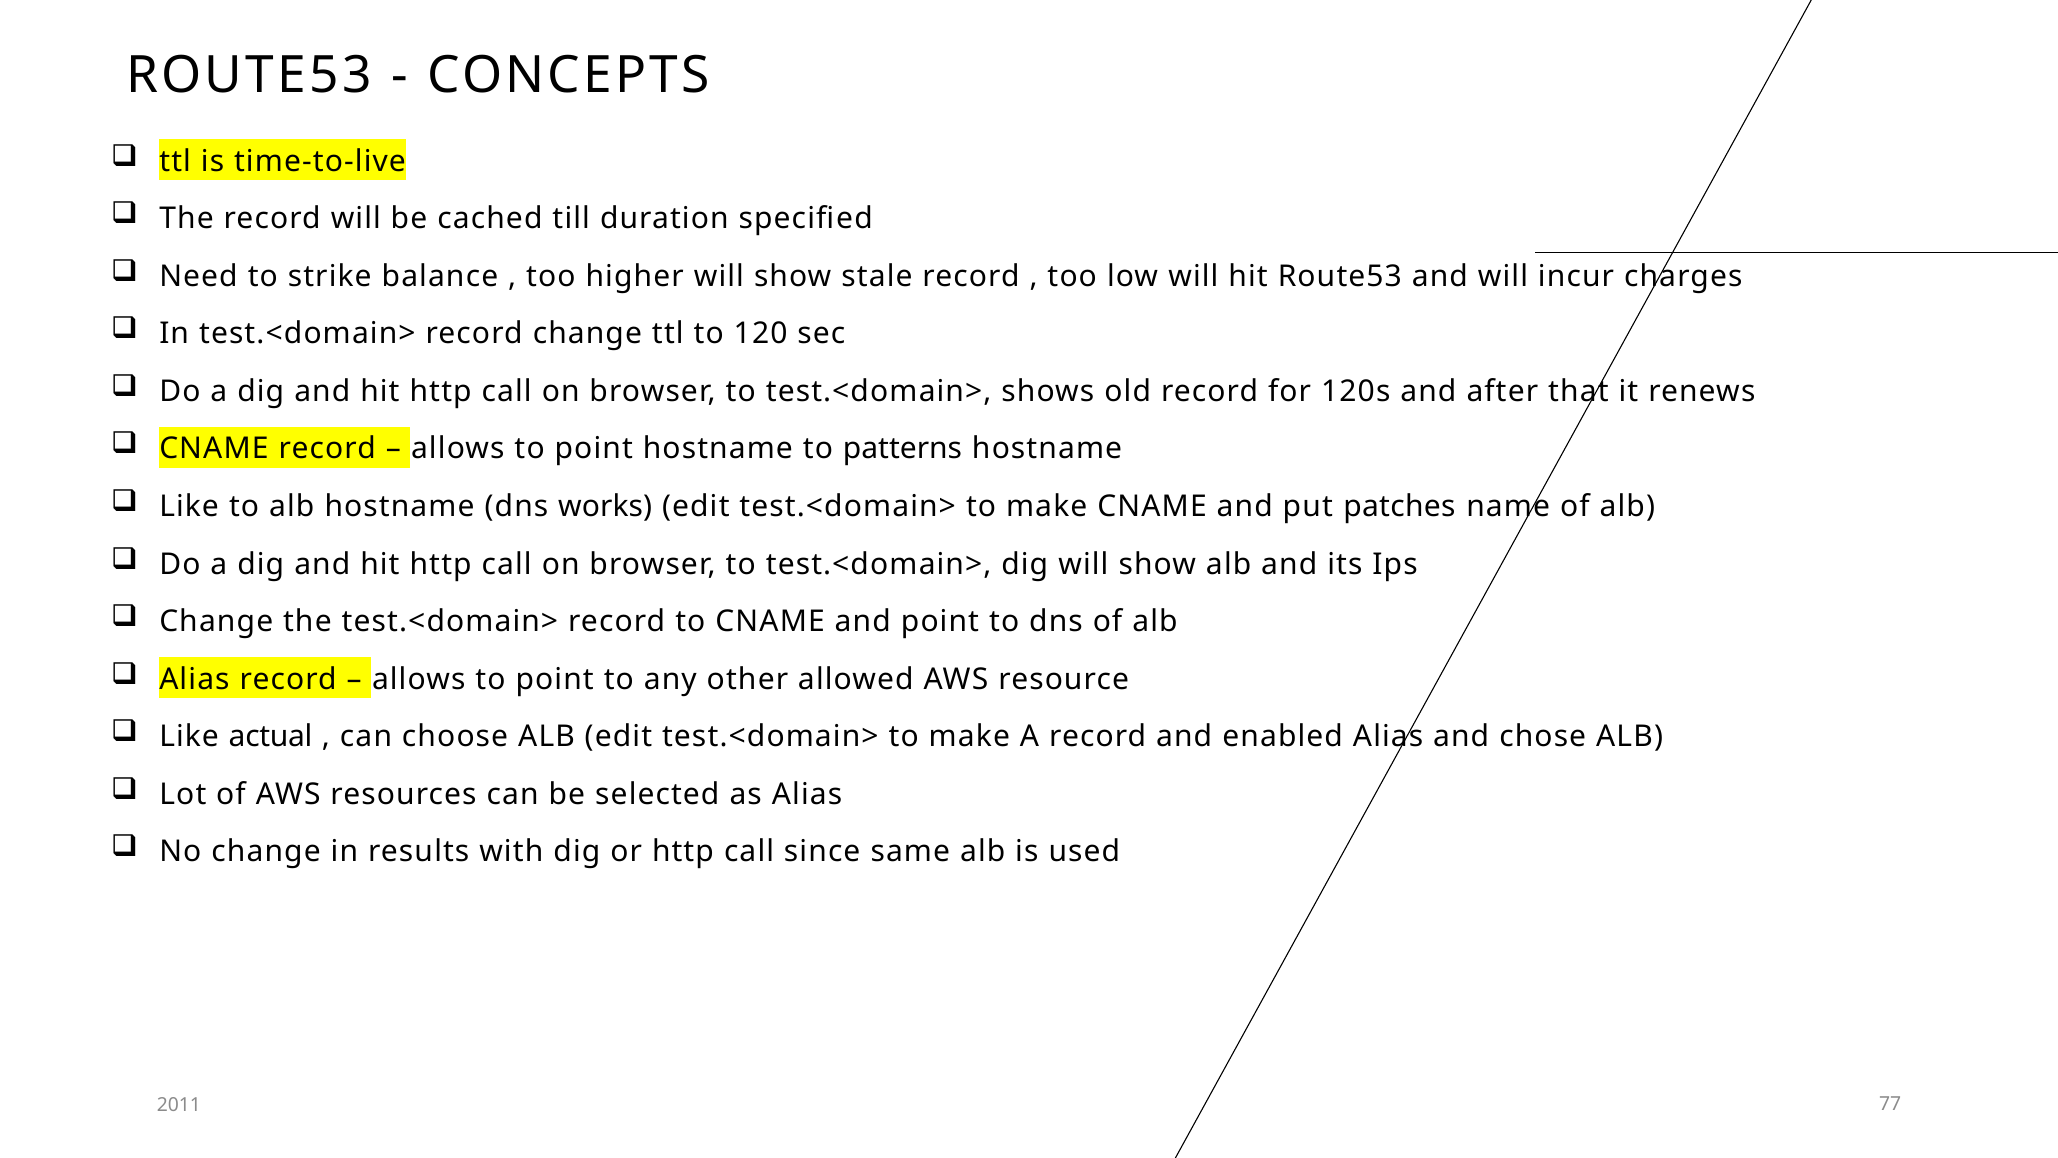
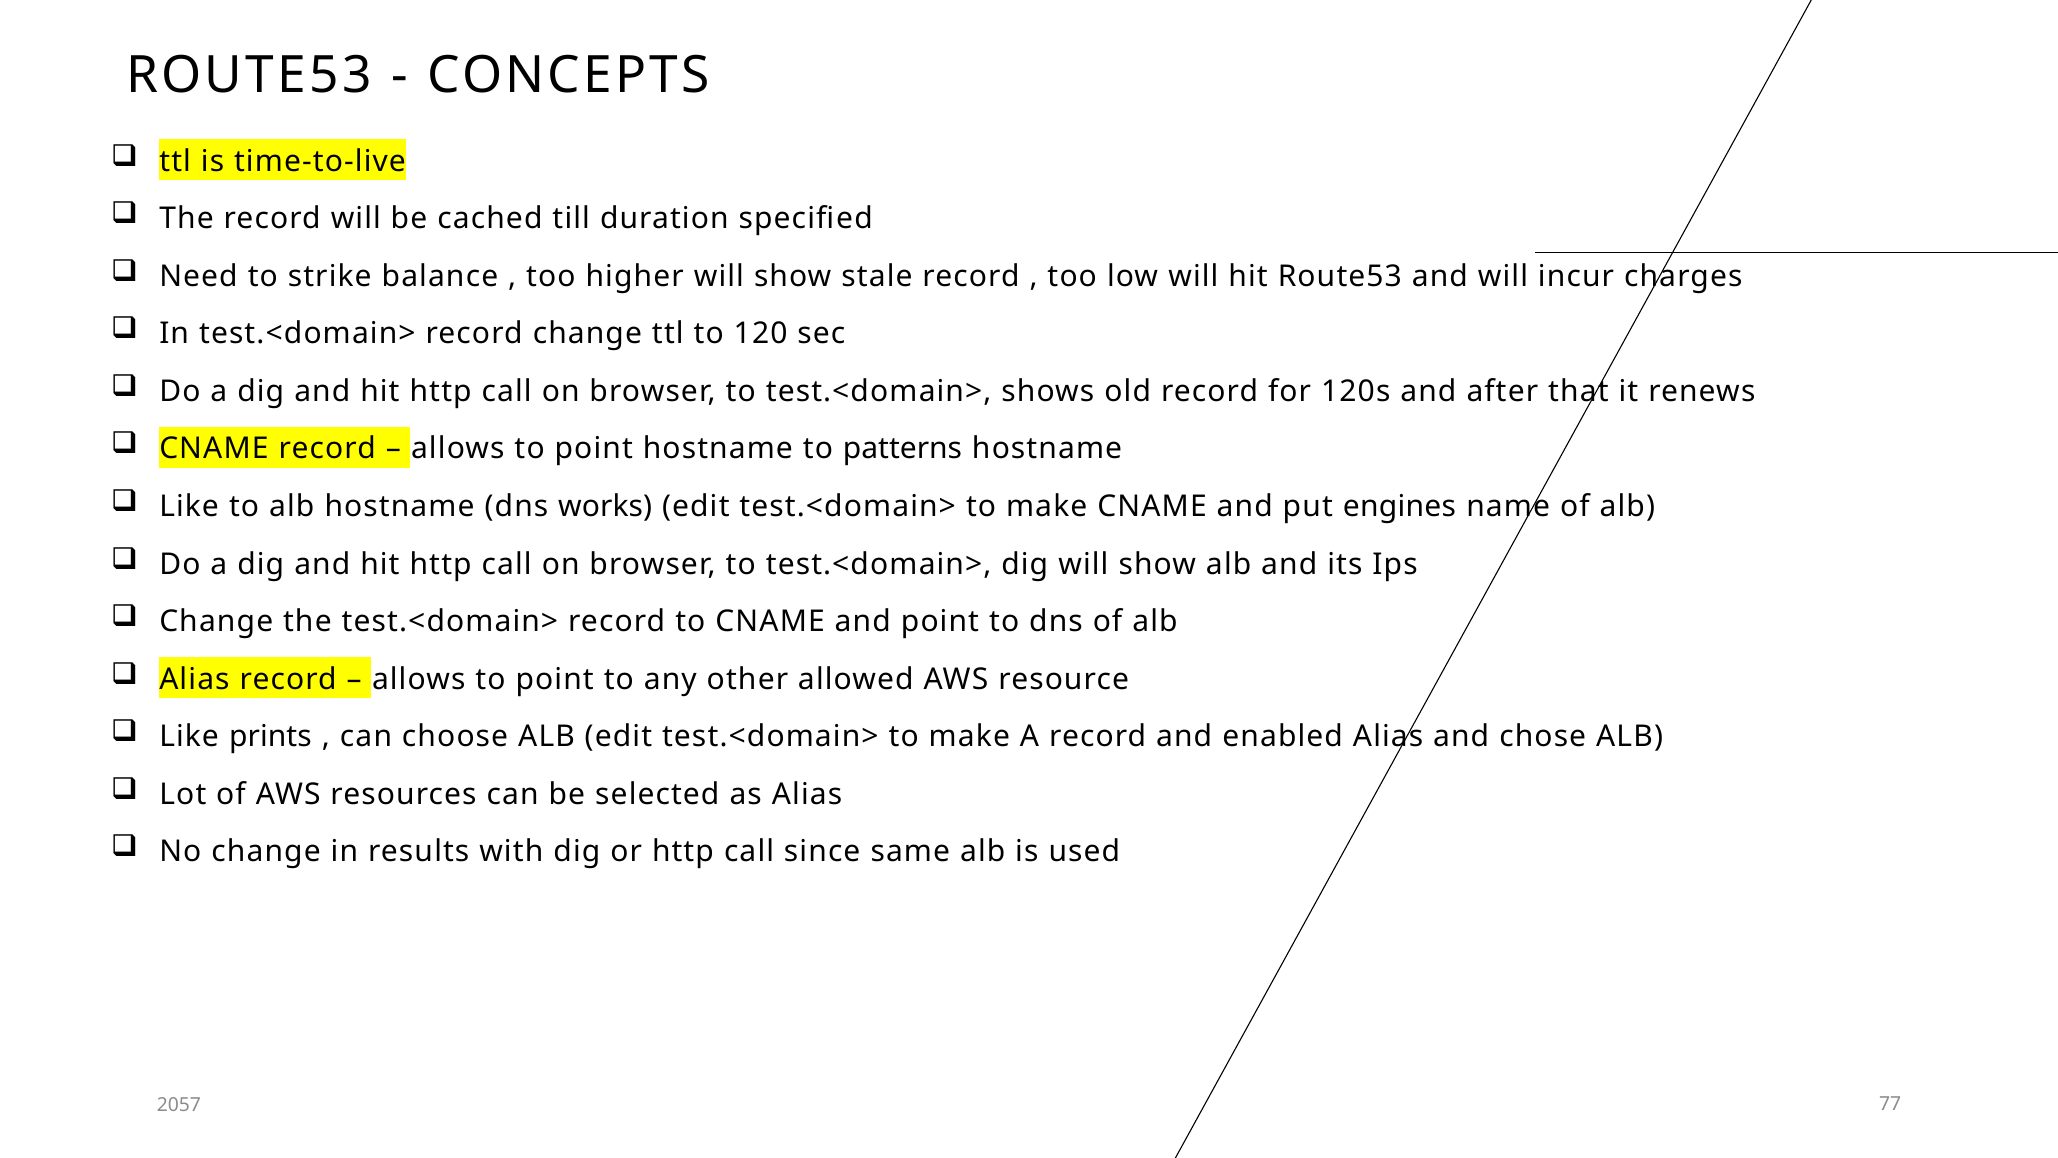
patches: patches -> engines
actual: actual -> prints
2011: 2011 -> 2057
